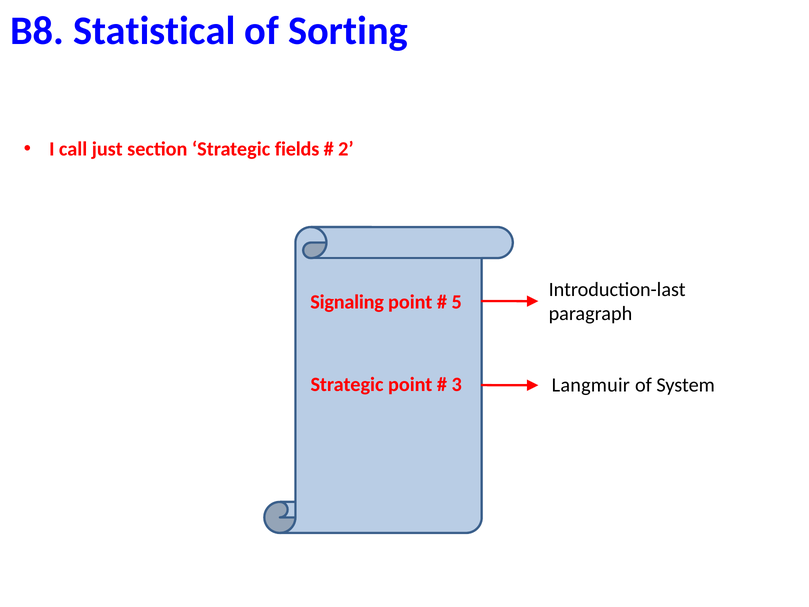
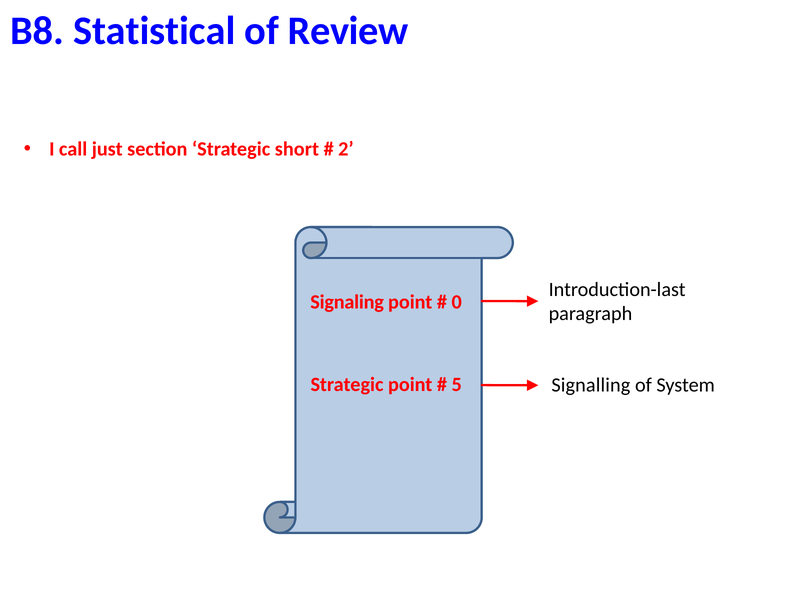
Sorting: Sorting -> Review
fields: fields -> short
5: 5 -> 0
3: 3 -> 5
Langmuir: Langmuir -> Signalling
